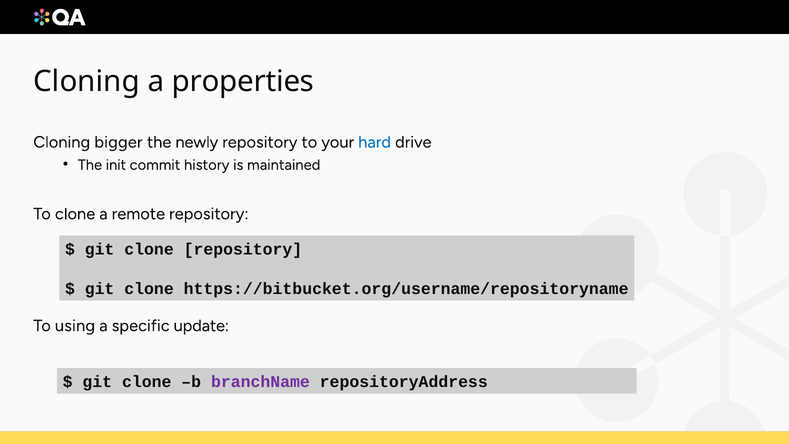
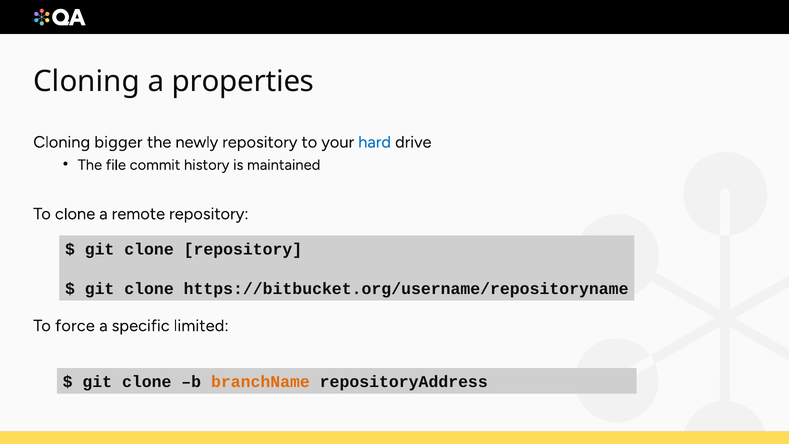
init: init -> file
using: using -> force
update: update -> limited
branchName colour: purple -> orange
